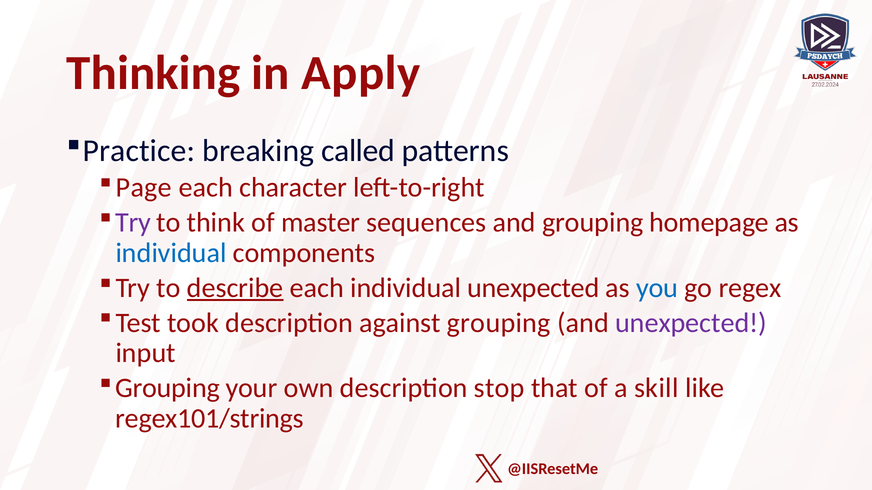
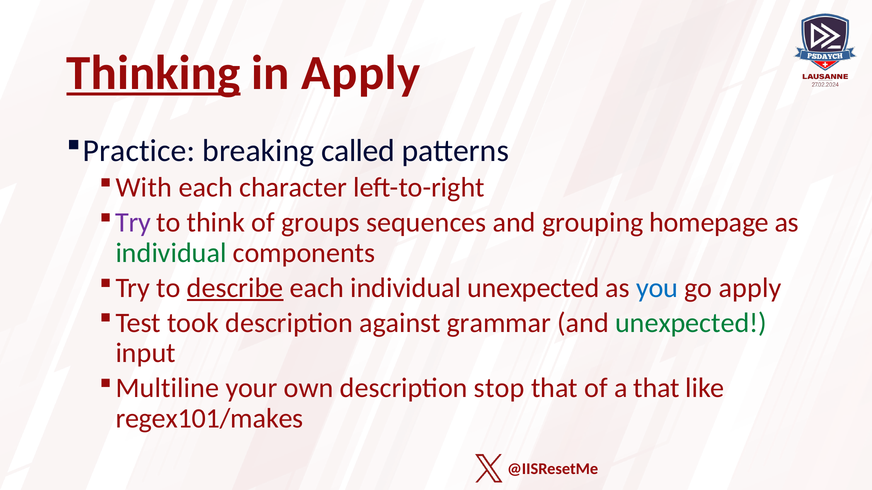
Thinking underline: none -> present
Page: Page -> With
master: master -> groups
individual at (171, 253) colour: blue -> green
go regex: regex -> apply
against grouping: grouping -> grammar
unexpected at (691, 323) colour: purple -> green
Grouping at (168, 388): Grouping -> Multiline
a skill: skill -> that
regex101/strings: regex101/strings -> regex101/makes
